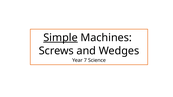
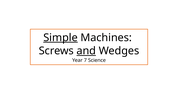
and underline: none -> present
